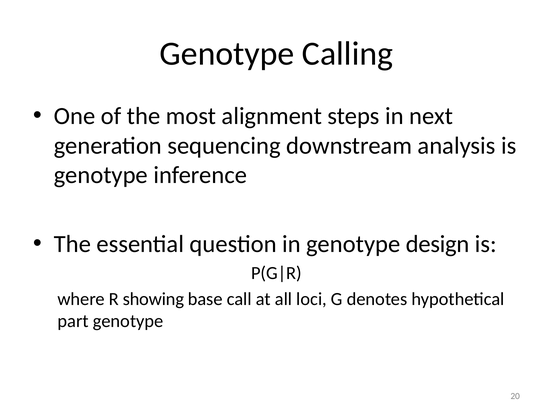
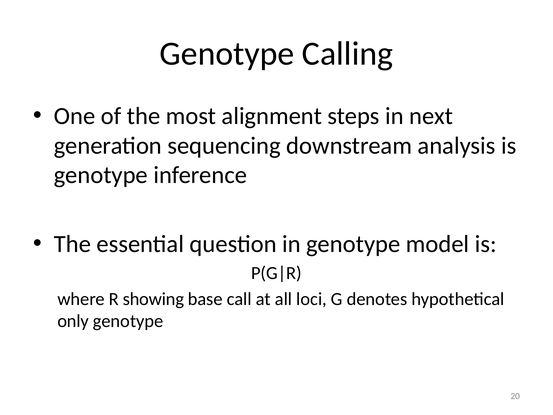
design: design -> model
part: part -> only
